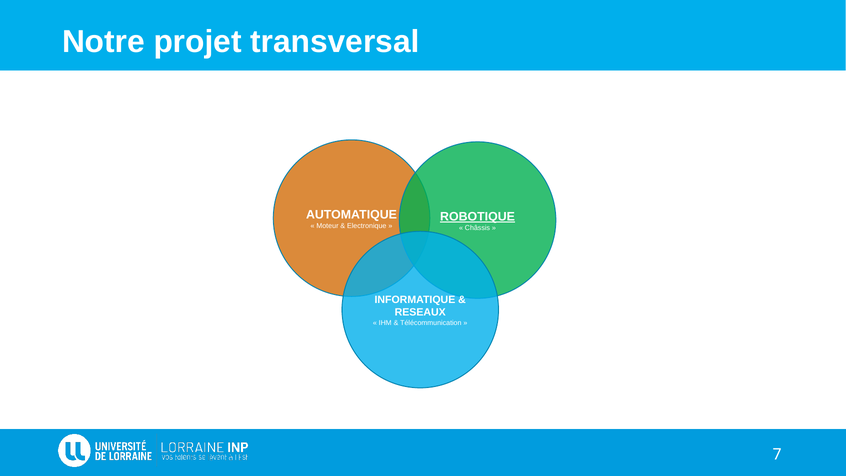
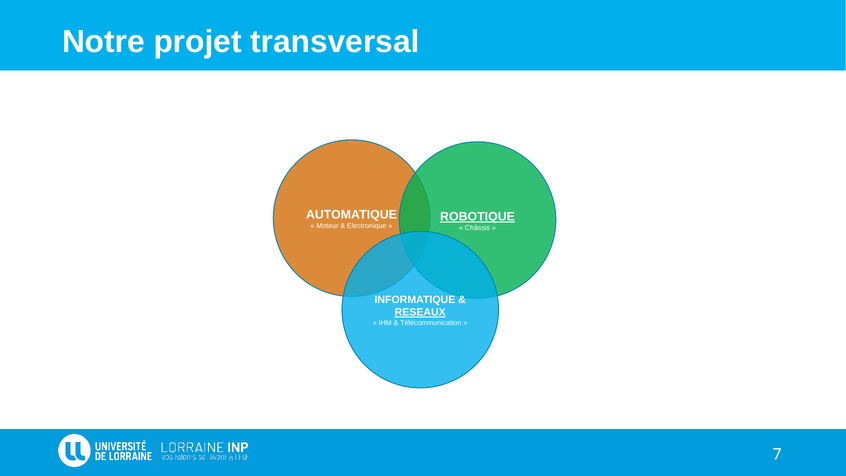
RESEAUX underline: none -> present
